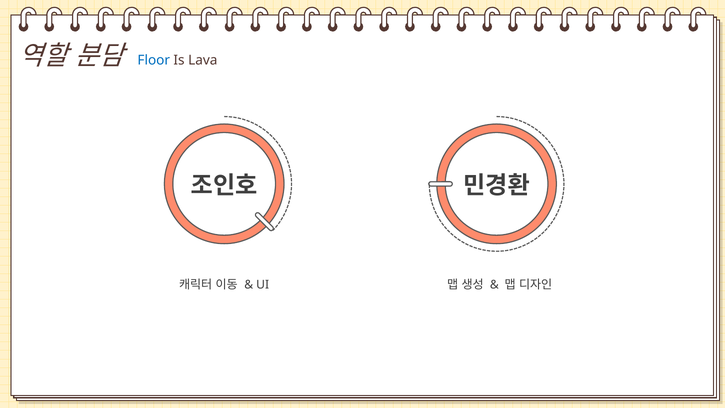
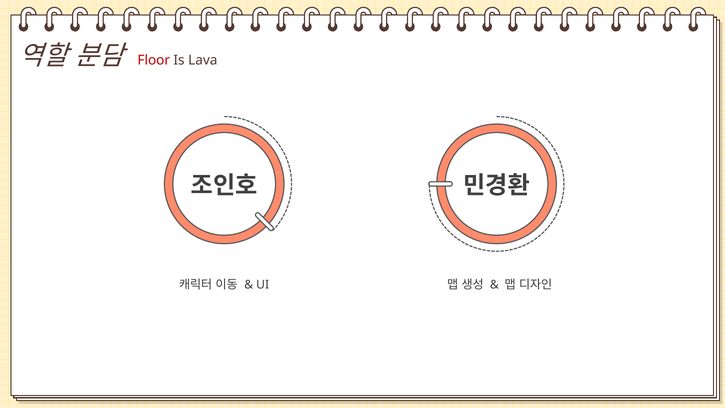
Floor colour: blue -> red
